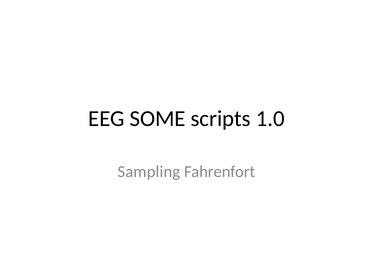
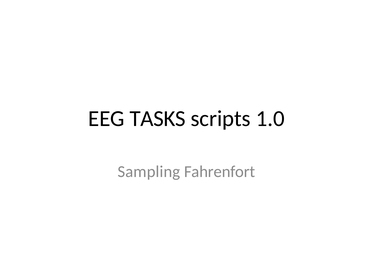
SOME: SOME -> TASKS
